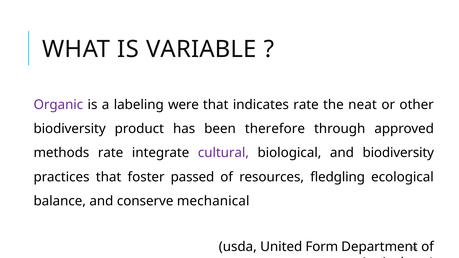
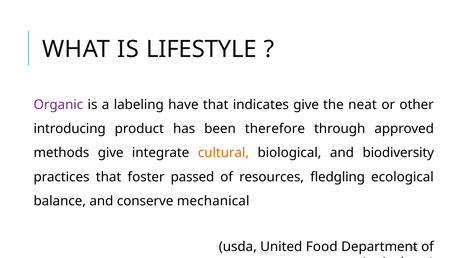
VARIABLE: VARIABLE -> LIFESTYLE
were: were -> have
indicates rate: rate -> give
biodiversity at (70, 129): biodiversity -> introducing
methods rate: rate -> give
cultural colour: purple -> orange
Form: Form -> Food
